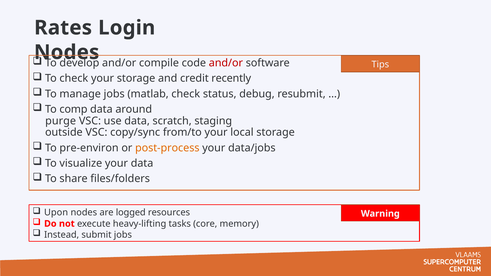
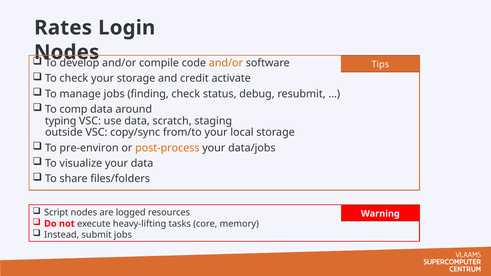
and/or at (226, 63) colour: red -> orange
recently: recently -> activate
matlab: matlab -> finding
purge: purge -> typing
Upon: Upon -> Script
